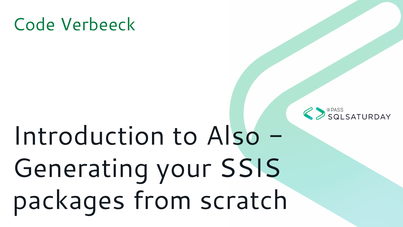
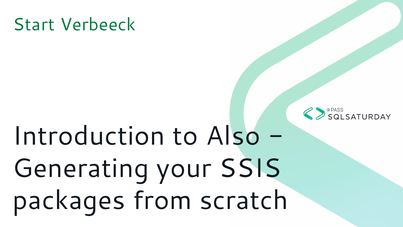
Code: Code -> Start
